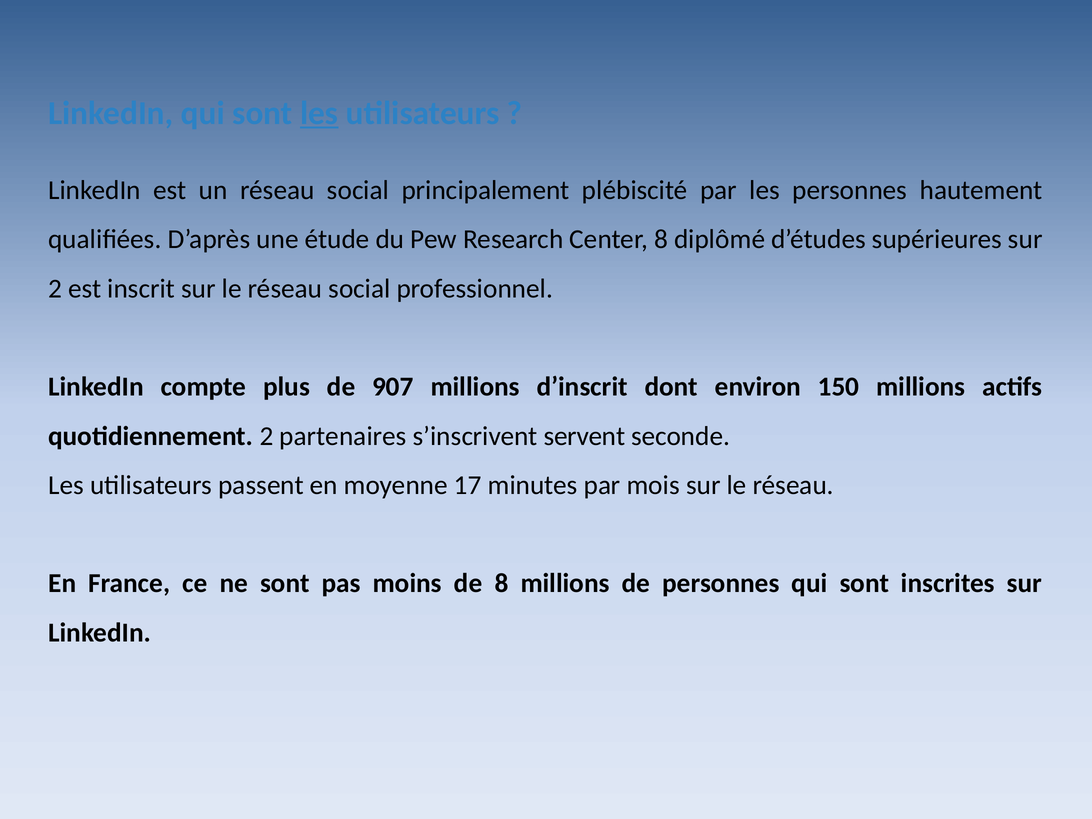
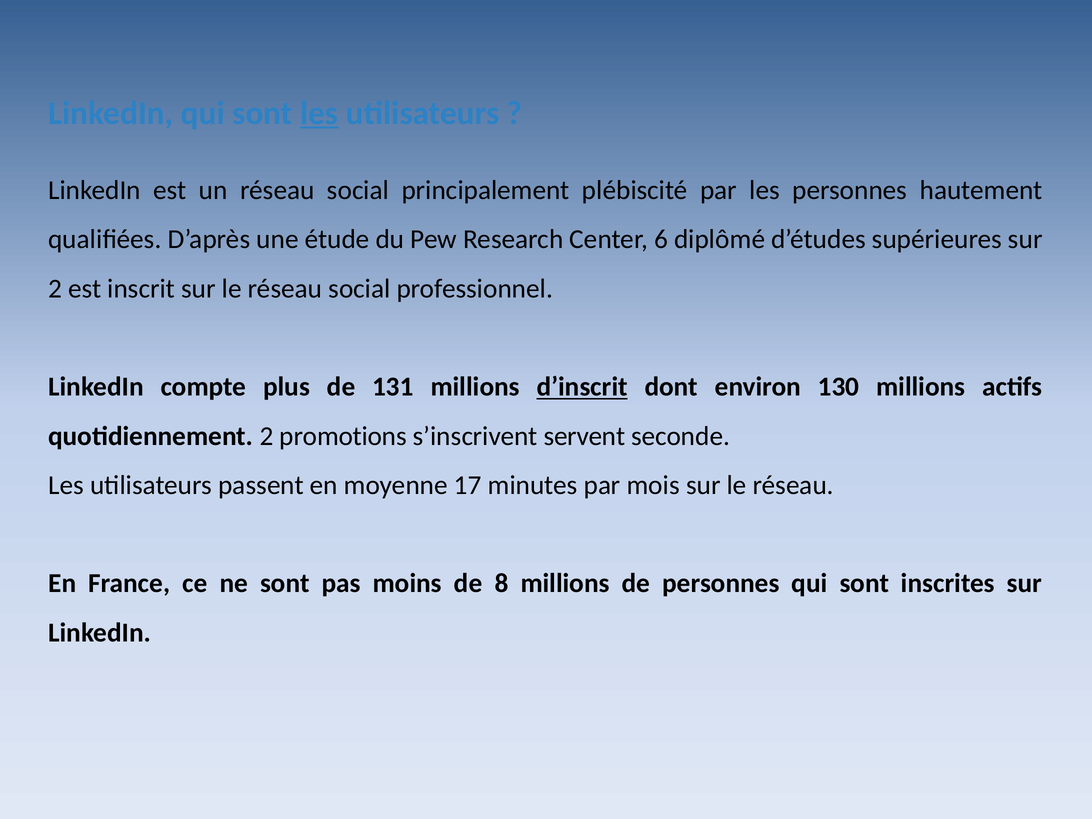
Center 8: 8 -> 6
907: 907 -> 131
d’inscrit underline: none -> present
150: 150 -> 130
partenaires: partenaires -> promotions
